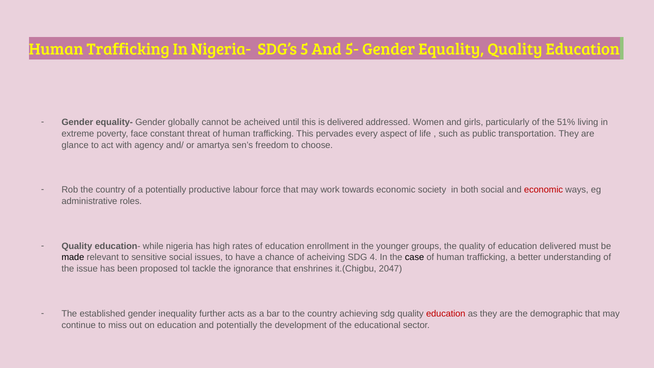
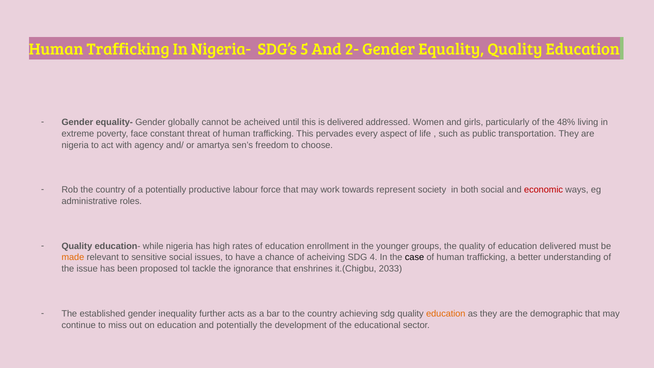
5-: 5- -> 2-
51%: 51% -> 48%
glance at (75, 145): glance -> nigeria
towards economic: economic -> represent
made colour: black -> orange
2047: 2047 -> 2033
education at (446, 314) colour: red -> orange
